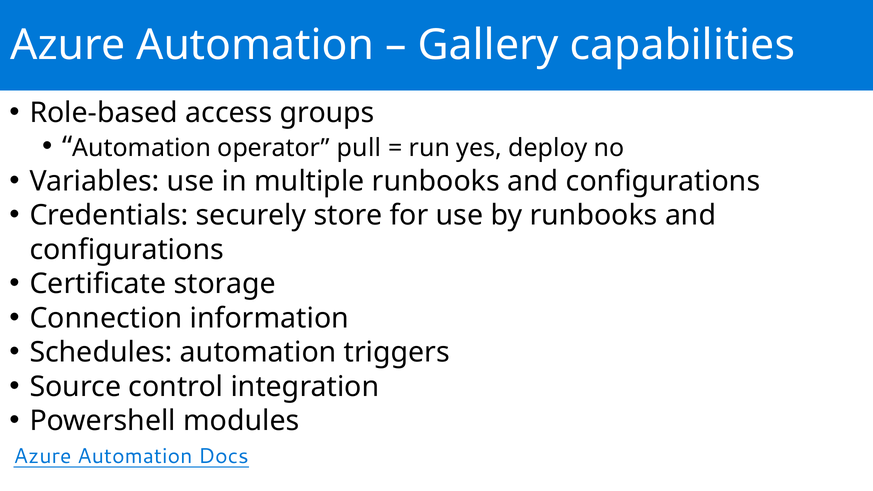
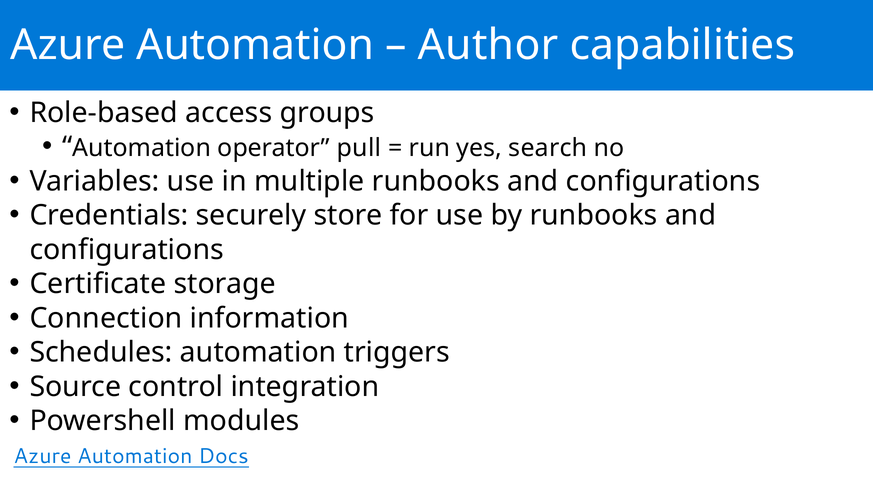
Gallery: Gallery -> Author
deploy: deploy -> search
